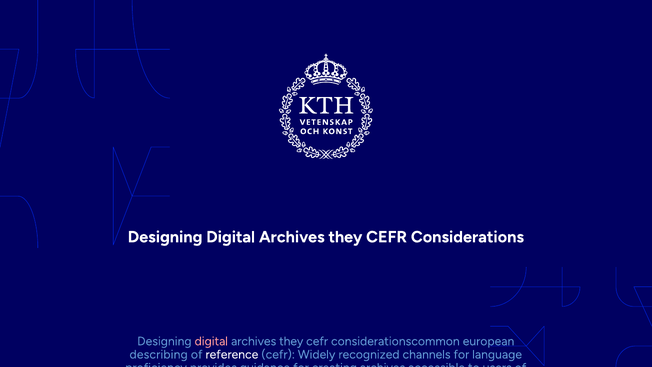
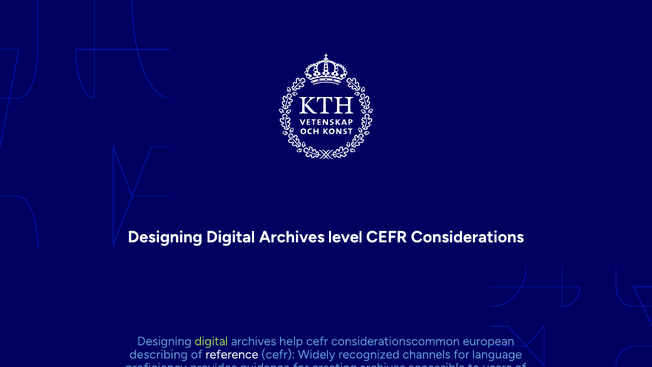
they at (345, 237): they -> level
digital at (211, 341) colour: pink -> light green
they at (291, 341): they -> help
